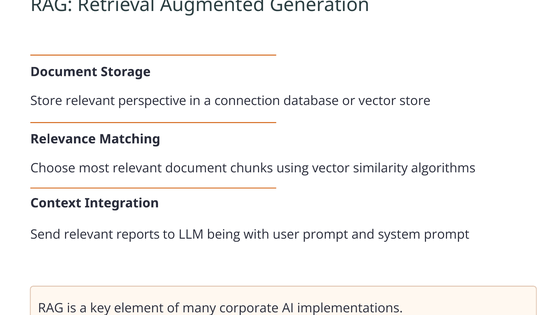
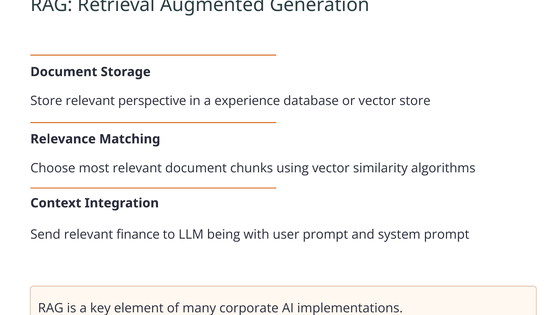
connection: connection -> experience
reports: reports -> finance
